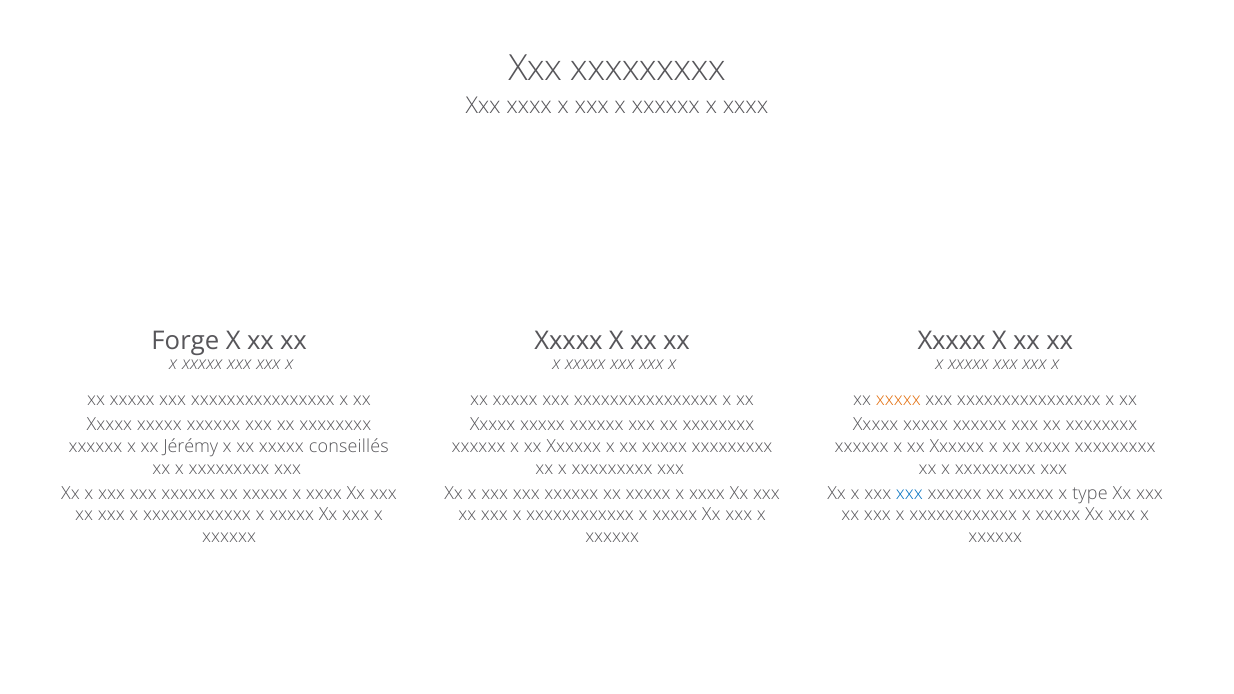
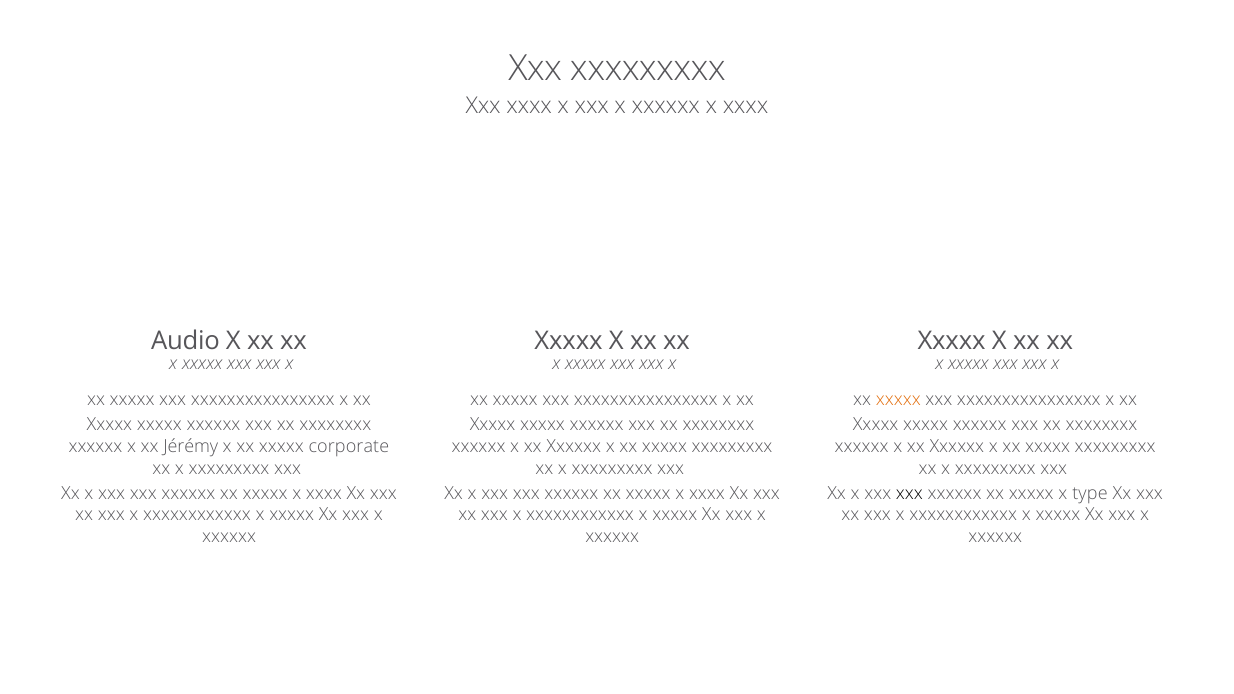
Forge: Forge -> Audio
conseillés: conseillés -> corporate
xxx at (909, 493) colour: blue -> black
